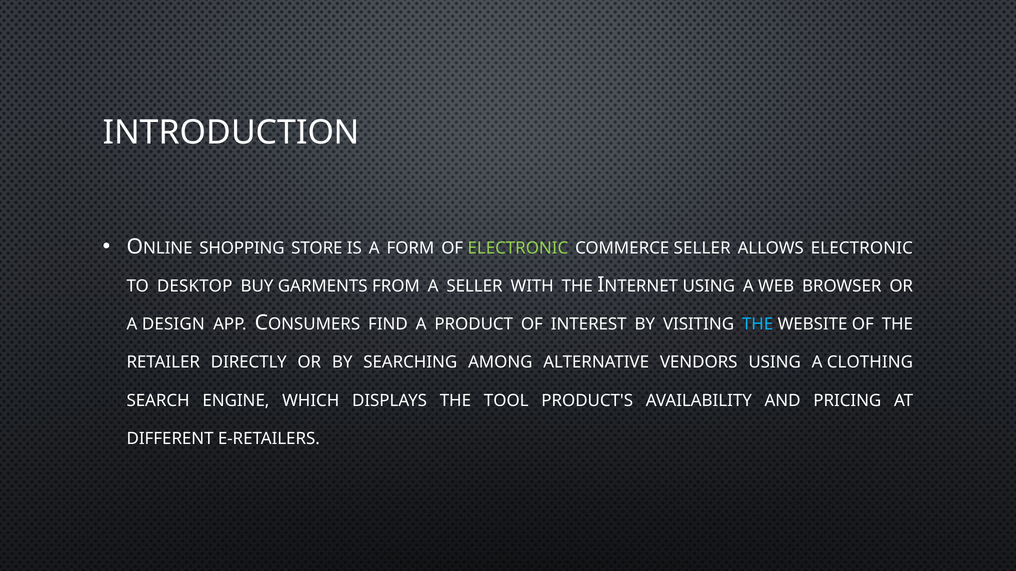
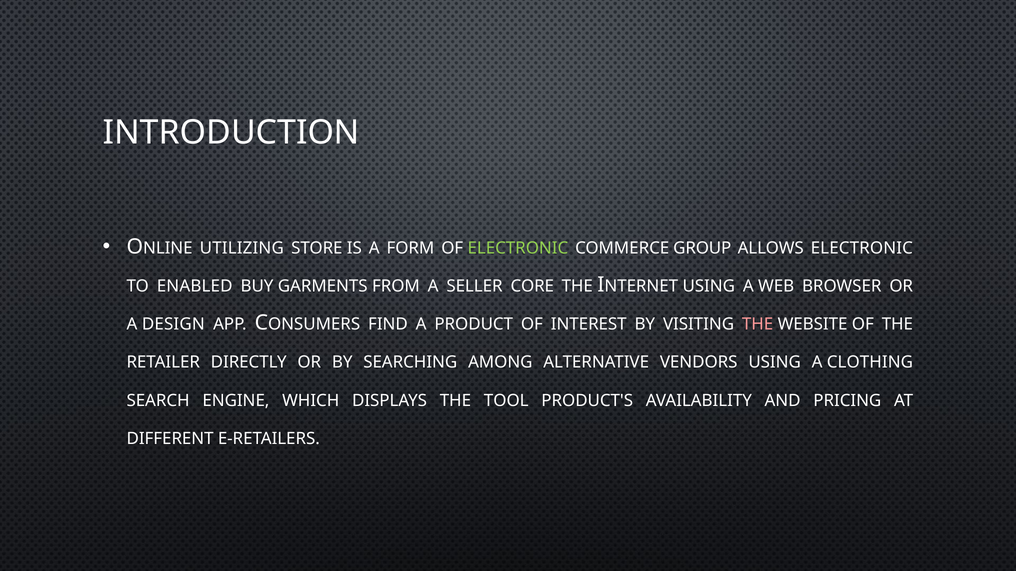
SHOPPING: SHOPPING -> UTILIZING
COMMERCE SELLER: SELLER -> GROUP
DESKTOP: DESKTOP -> ENABLED
WITH: WITH -> CORE
THE at (758, 325) colour: light blue -> pink
